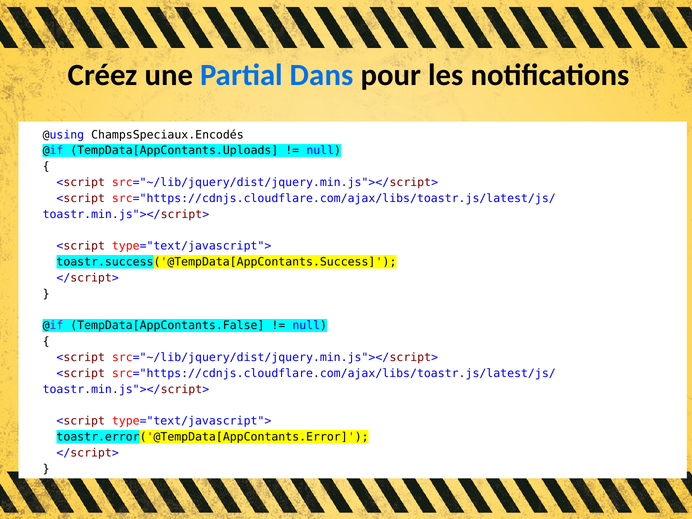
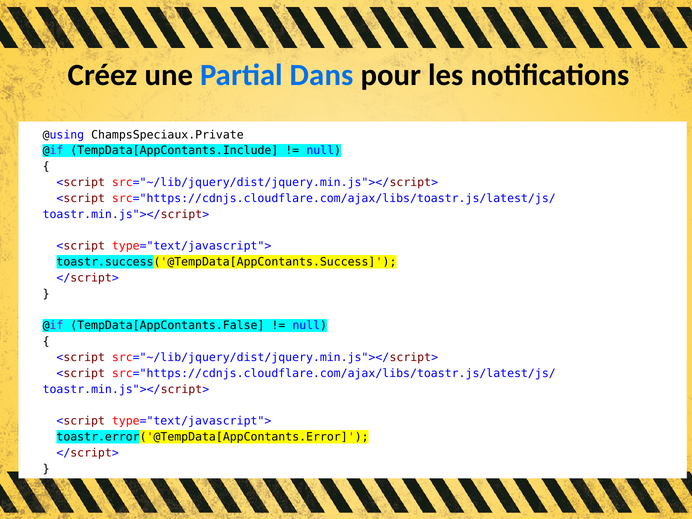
ChampsSpeciaux.Encodés: ChampsSpeciaux.Encodés -> ChampsSpeciaux.Private
TempData[AppContants.Uploads: TempData[AppContants.Uploads -> TempData[AppContants.Include
